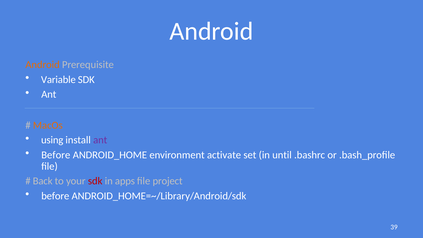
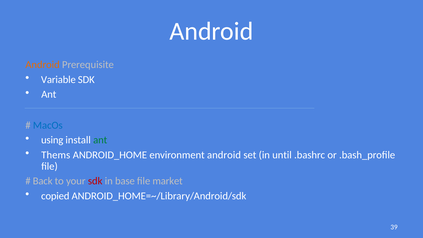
MacOs colour: orange -> blue
ant at (100, 140) colour: purple -> green
Before at (56, 155): Before -> Thems
environment activate: activate -> android
apps: apps -> base
project: project -> market
before at (55, 196): before -> copied
